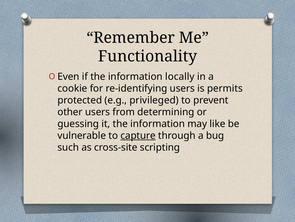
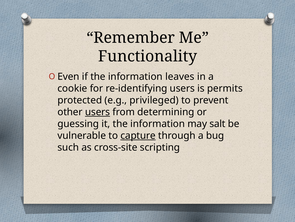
locally: locally -> leaves
users at (98, 112) underline: none -> present
like: like -> salt
